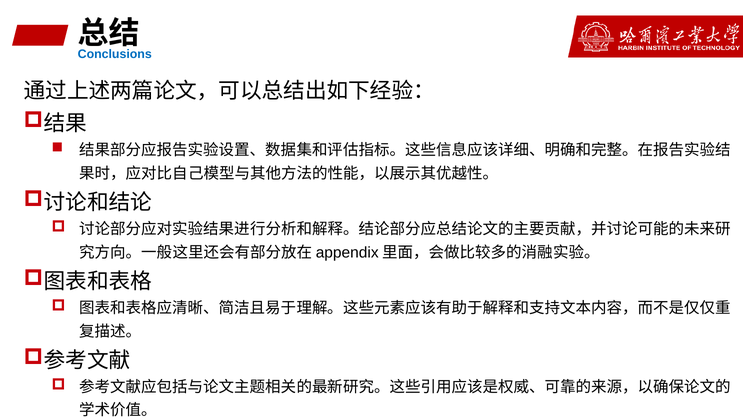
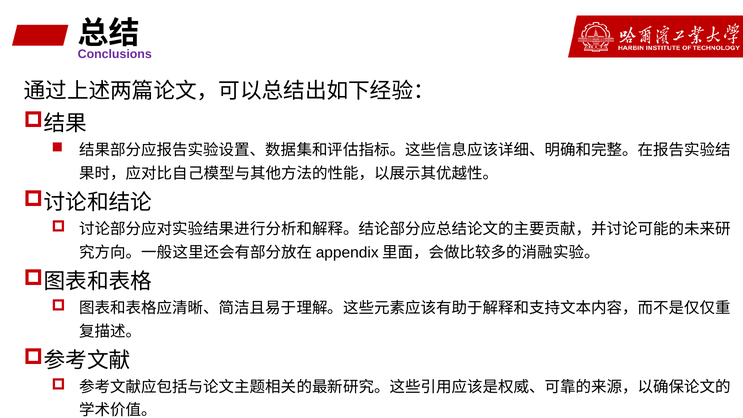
Conclusions colour: blue -> purple
